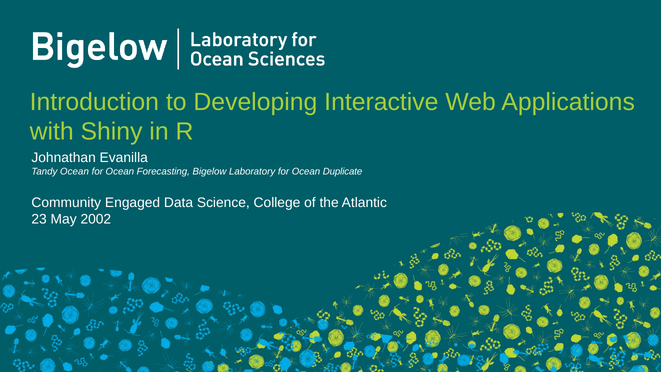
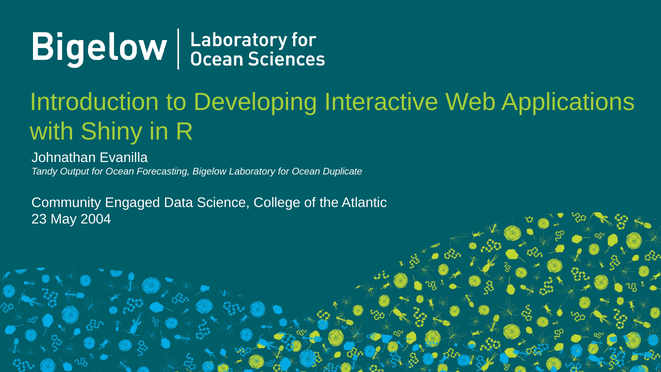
Tandy Ocean: Ocean -> Output
2002: 2002 -> 2004
